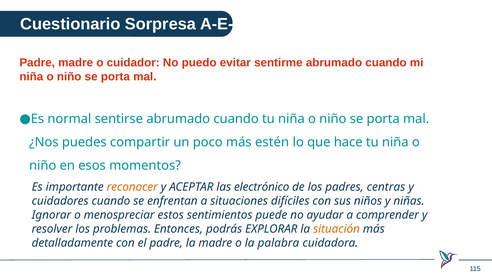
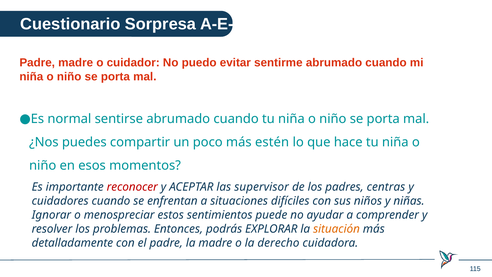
reconocer colour: orange -> red
electrónico: electrónico -> supervisor
palabra: palabra -> derecho
